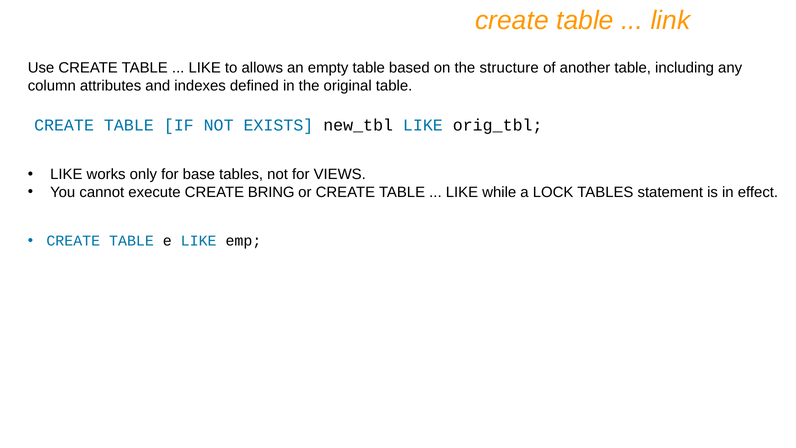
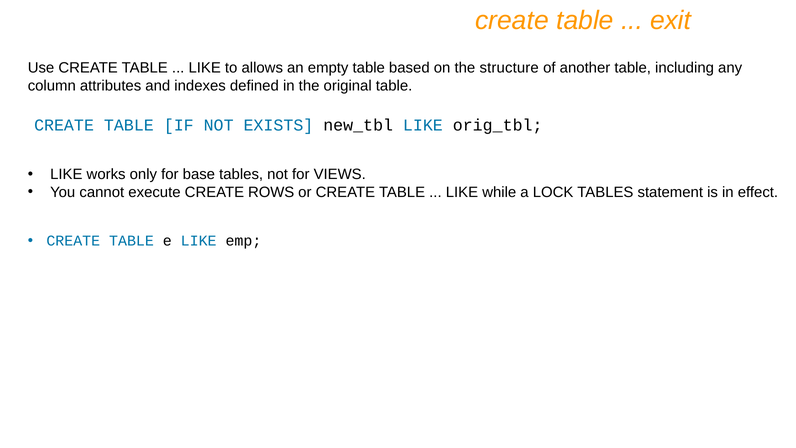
link: link -> exit
BRING: BRING -> ROWS
